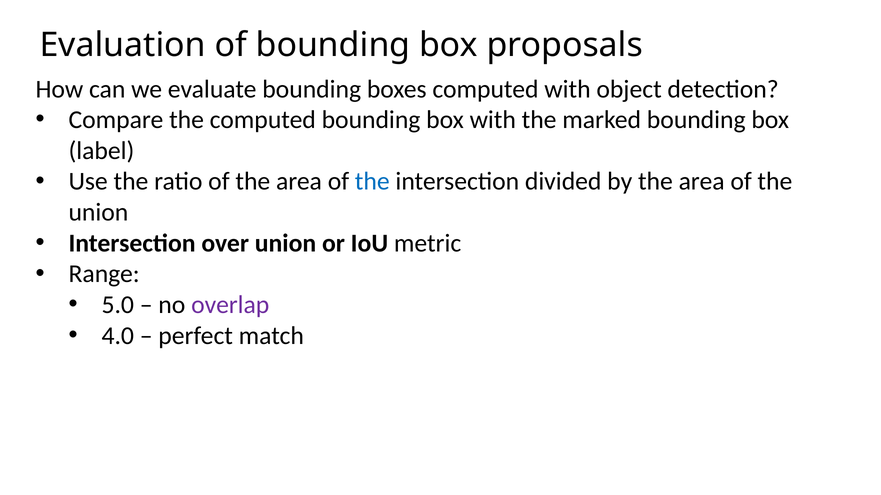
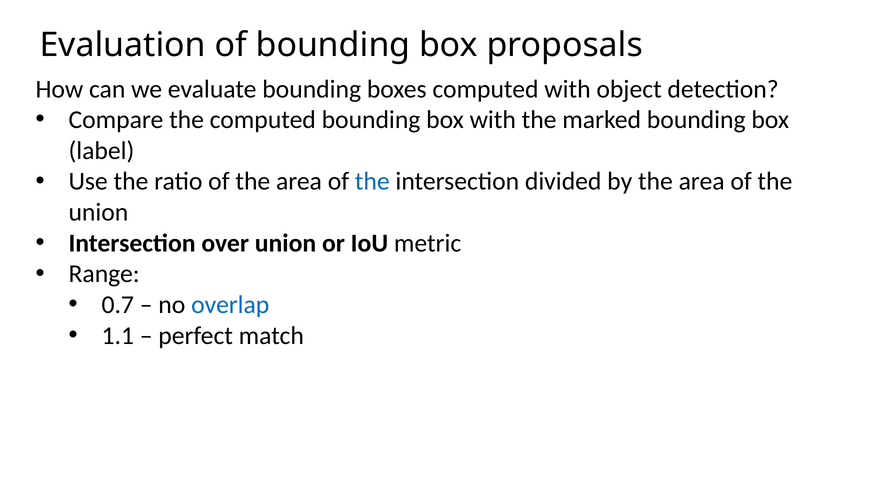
5.0: 5.0 -> 0.7
overlap colour: purple -> blue
4.0: 4.0 -> 1.1
